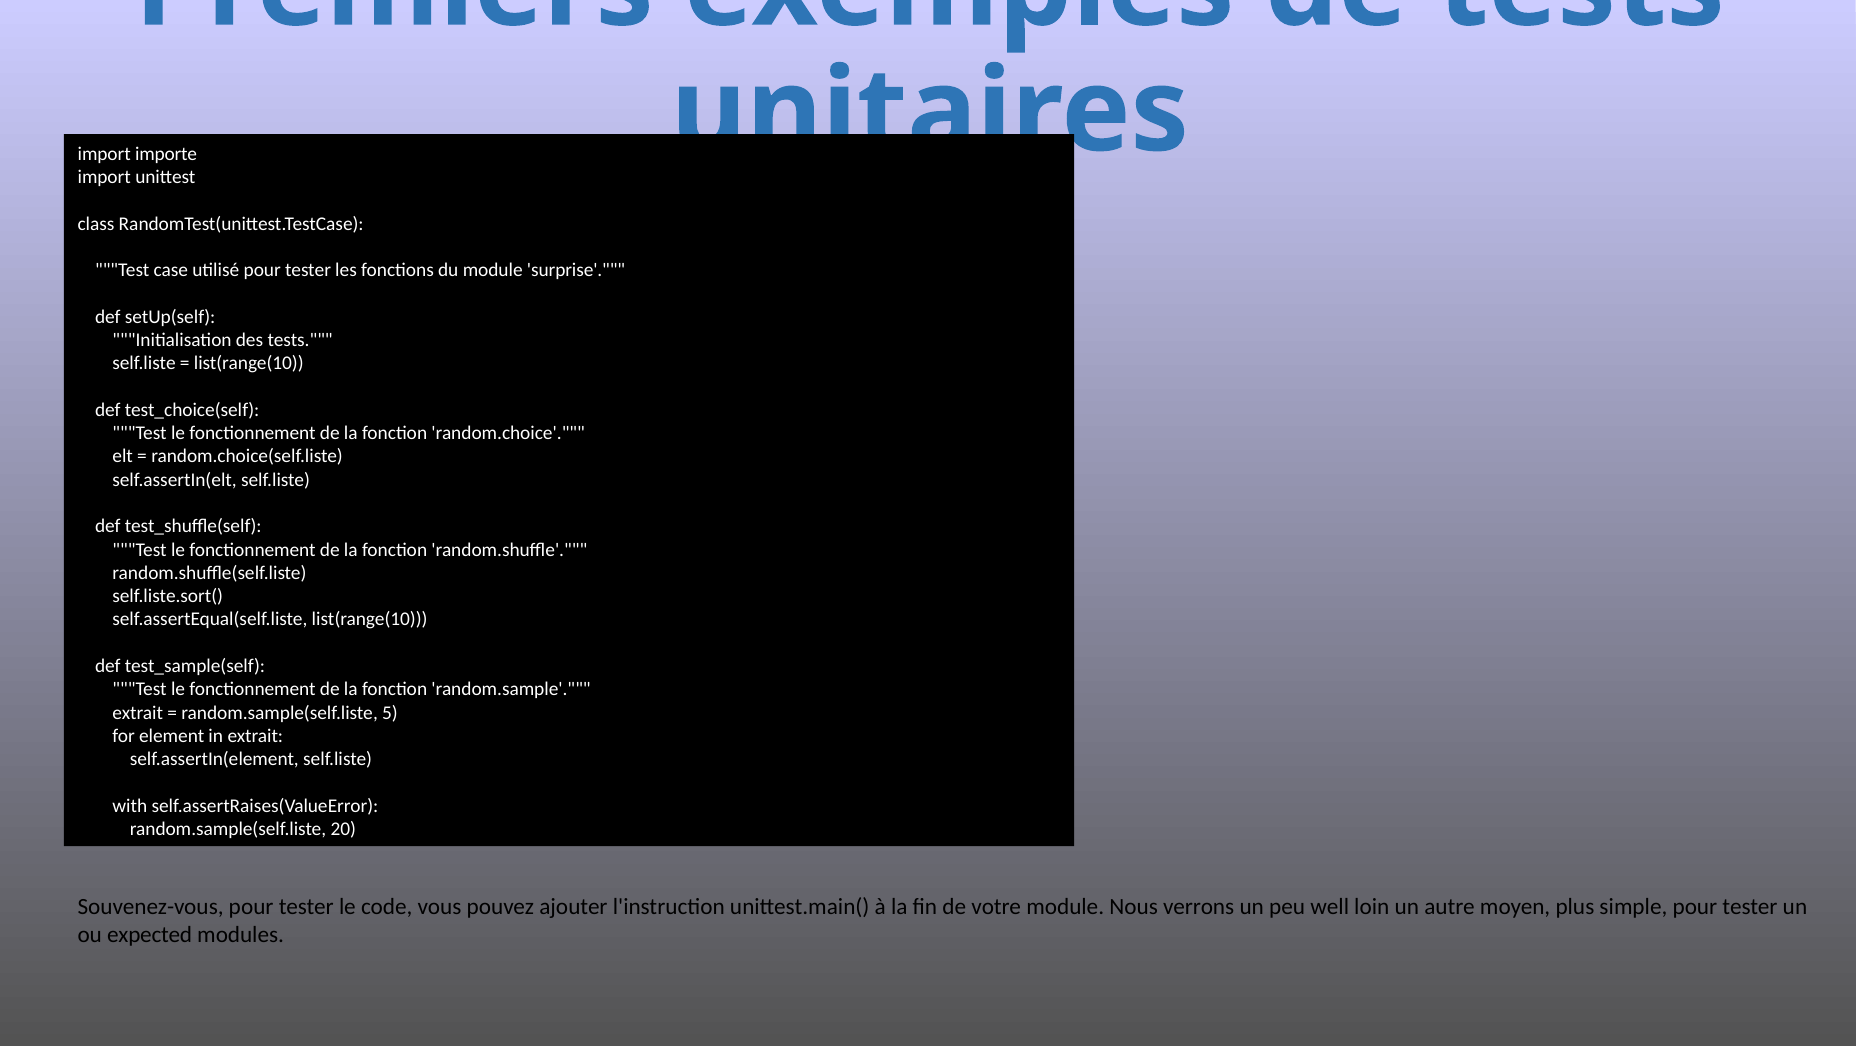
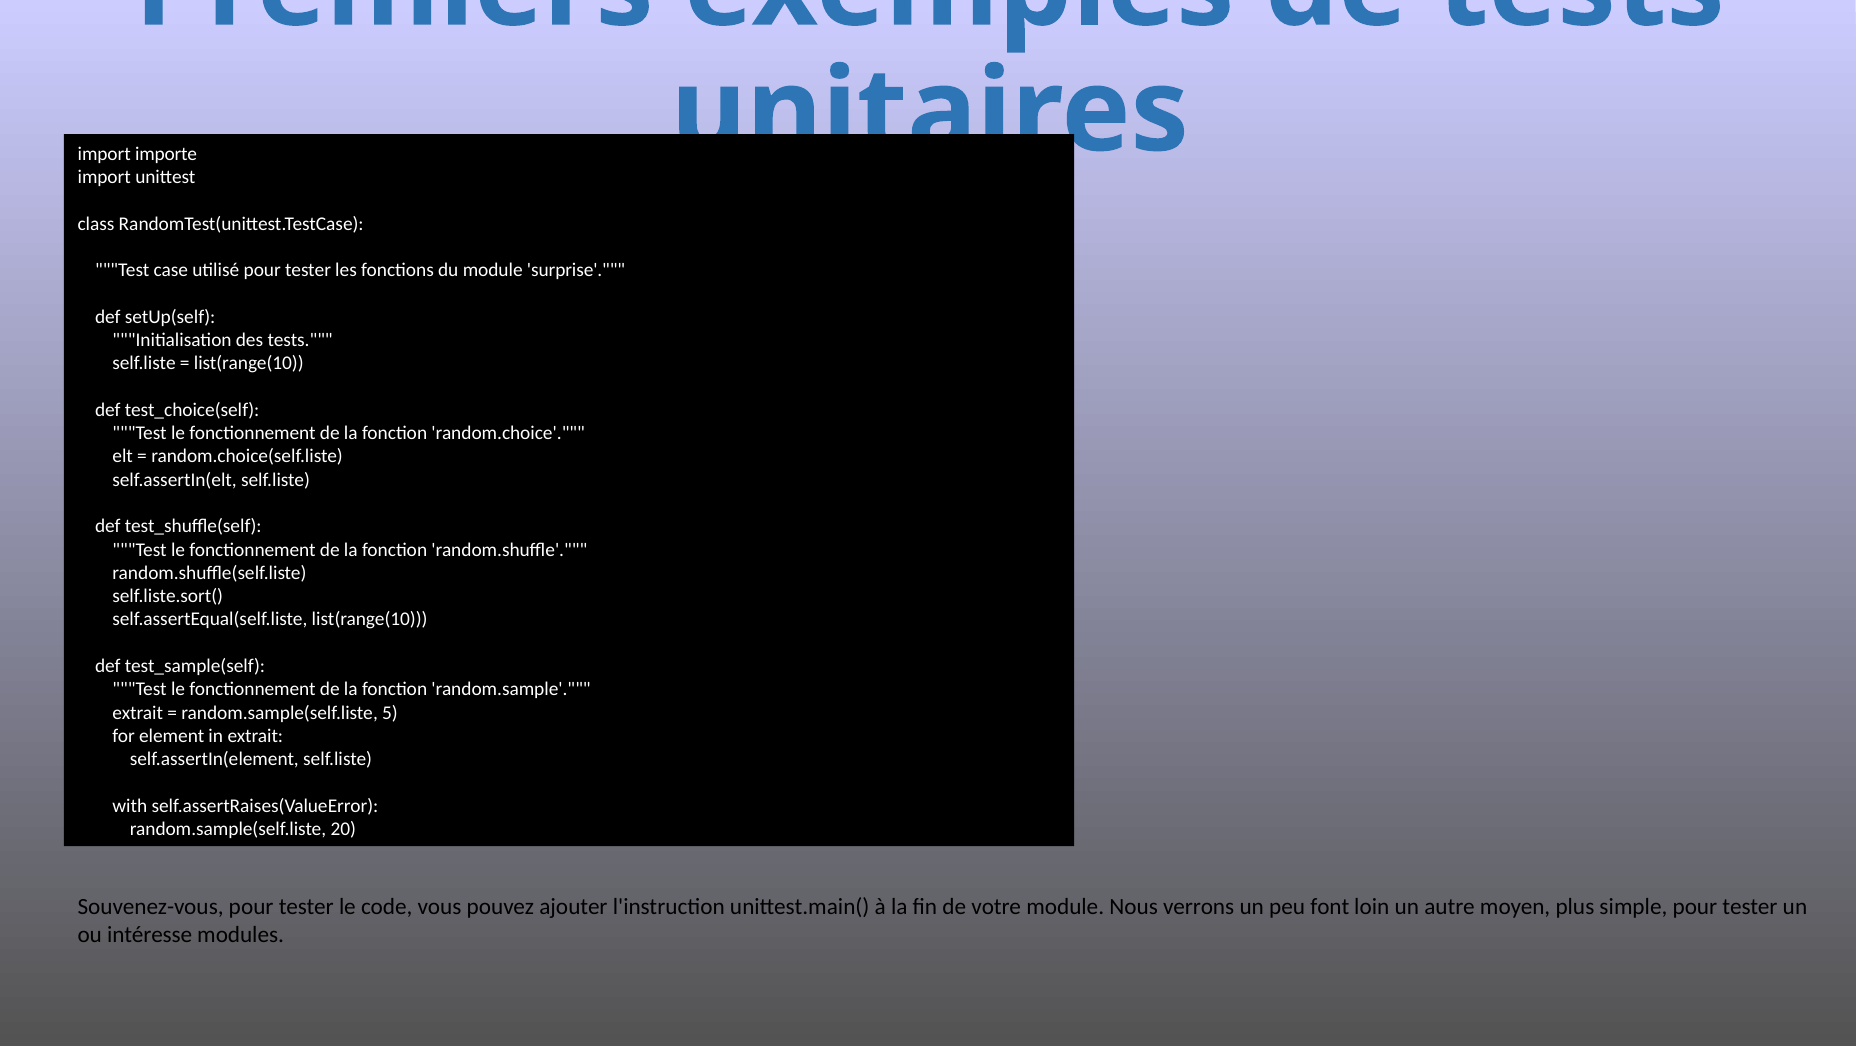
well: well -> font
expected: expected -> intéresse
